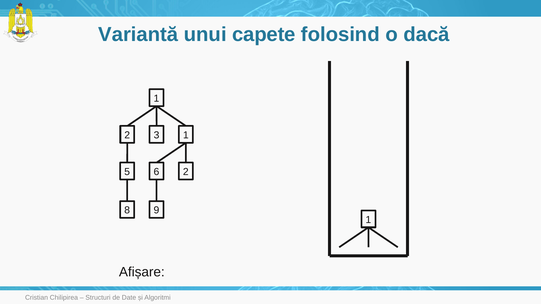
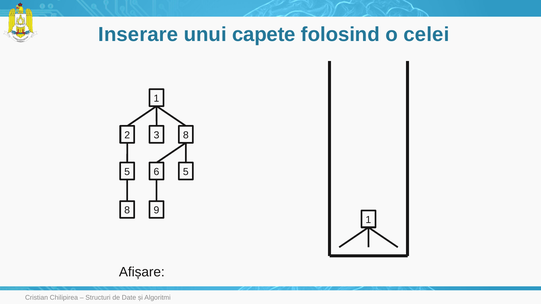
Variantă: Variantă -> Inserare
dacă: dacă -> celei
3 1: 1 -> 8
6 2: 2 -> 5
